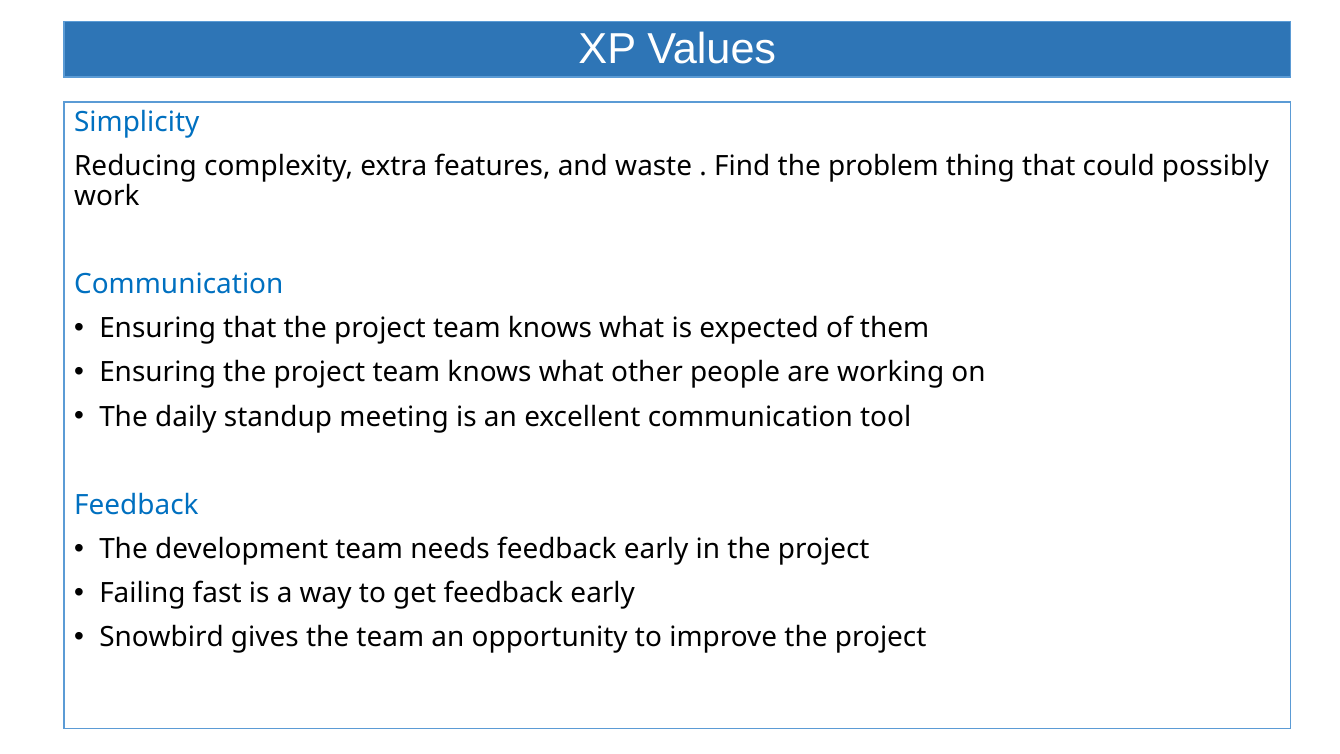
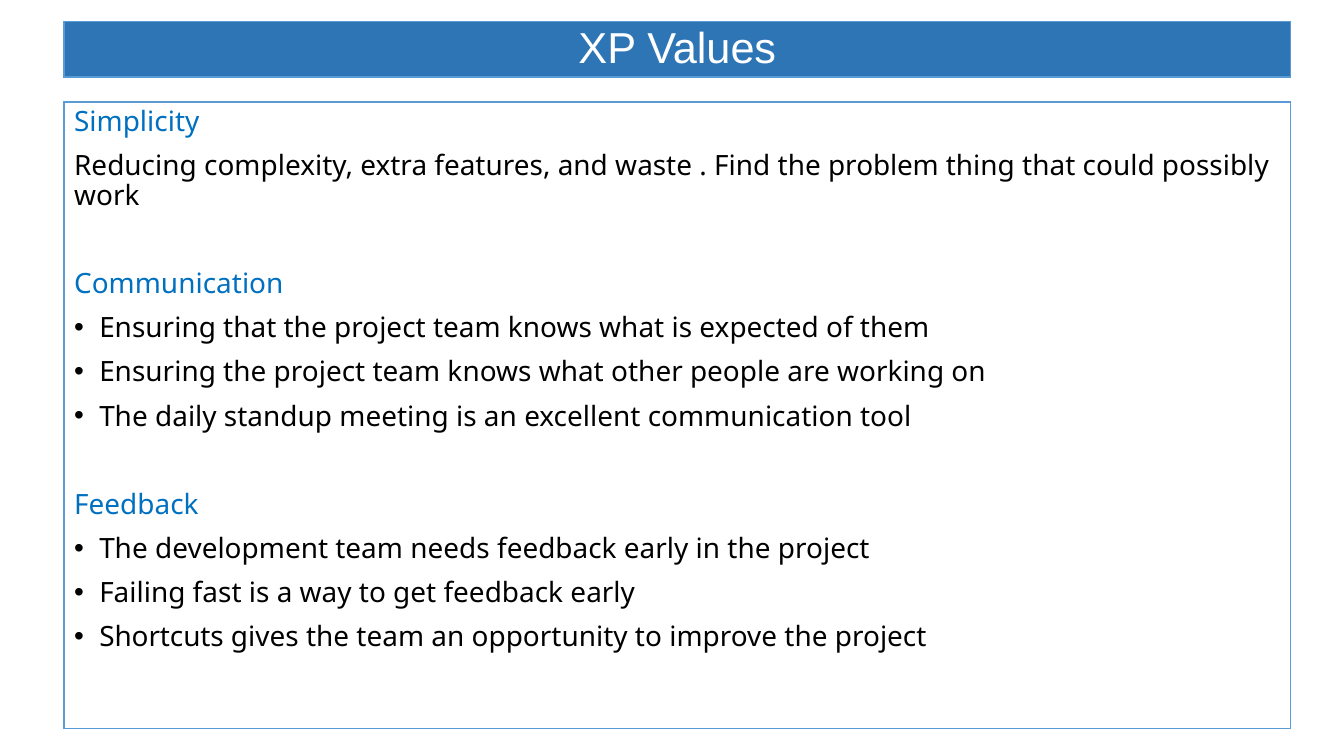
Snowbird: Snowbird -> Shortcuts
